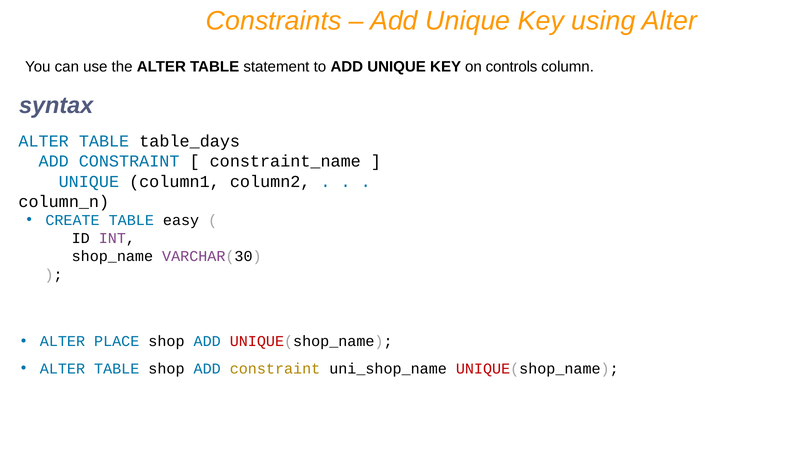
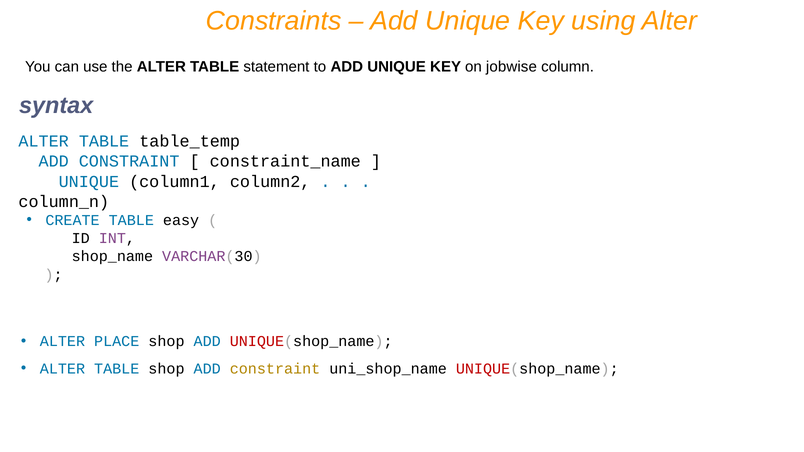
controls: controls -> jobwise
table_days: table_days -> table_temp
